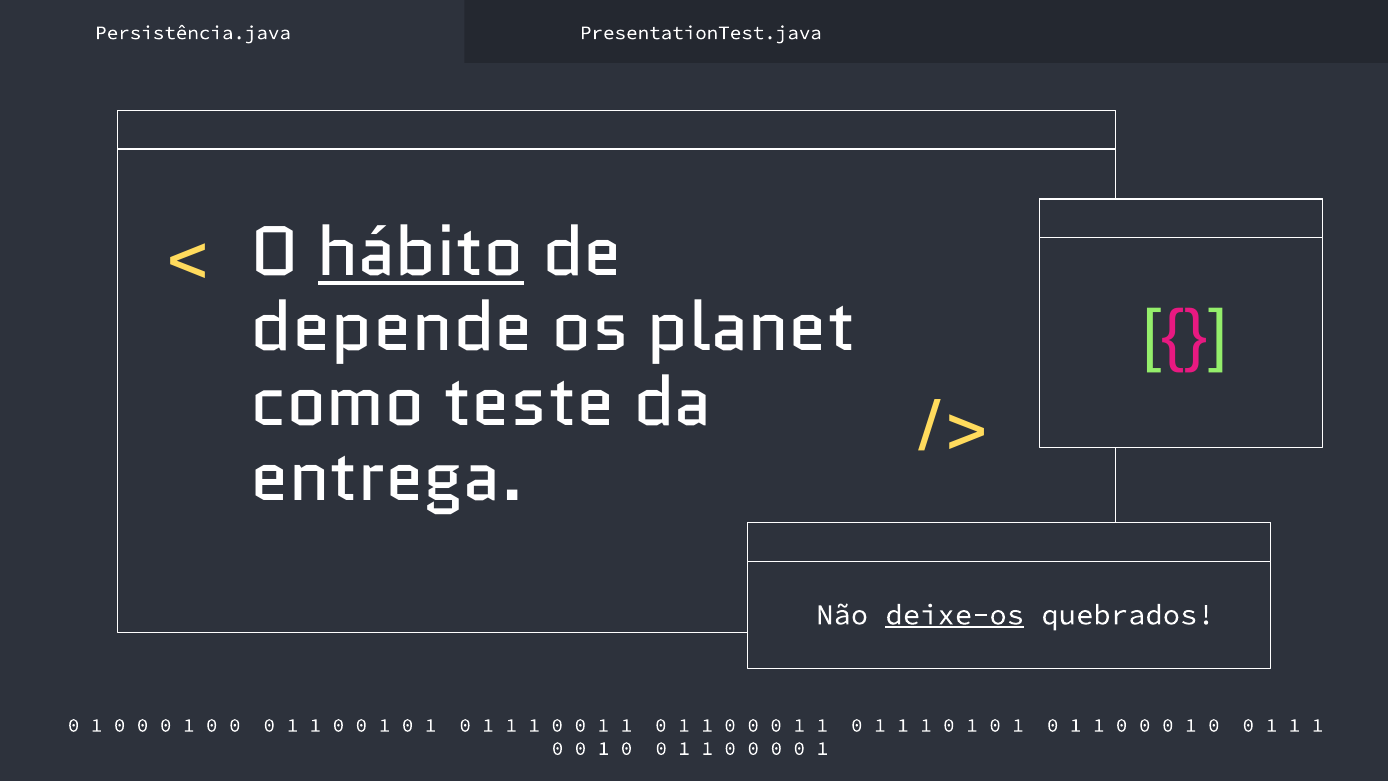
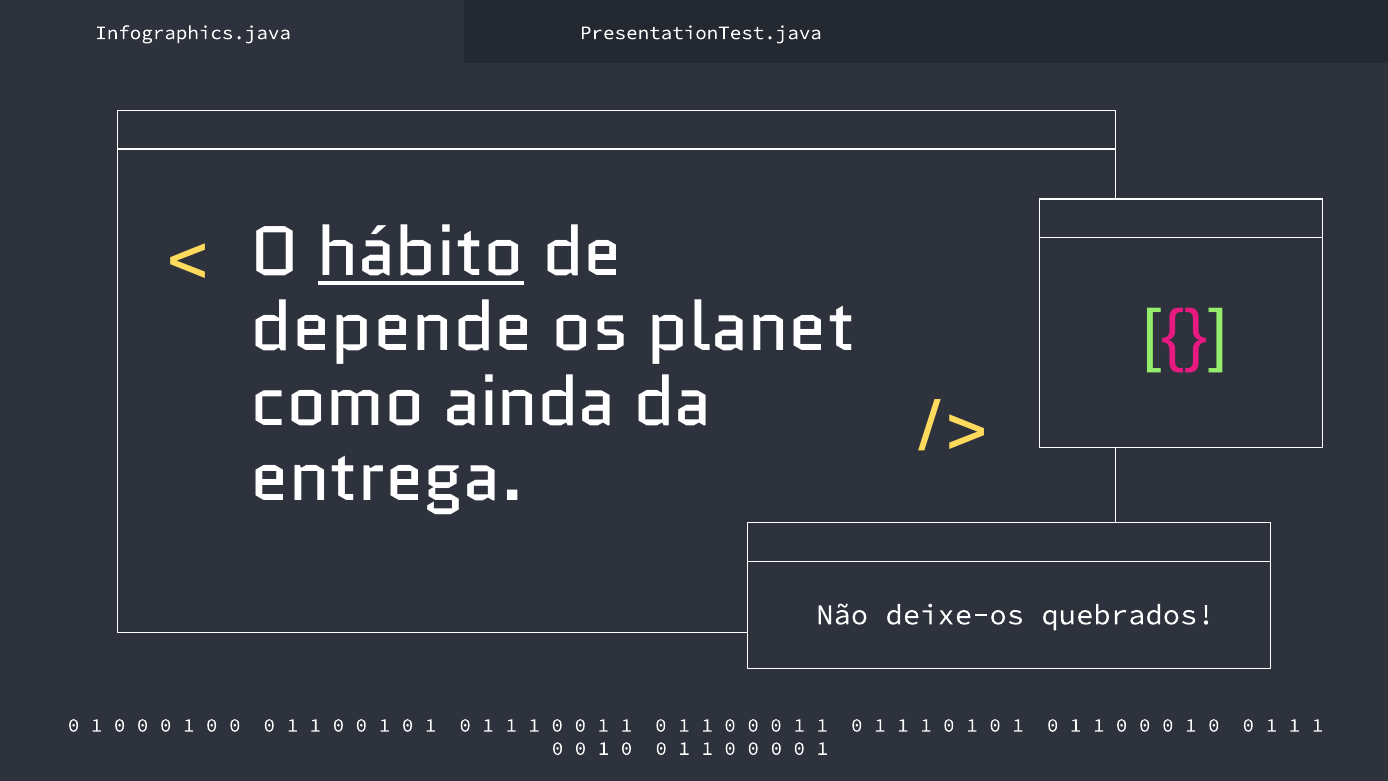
Persistência.java: Persistência.java -> Infographics.java
teste: teste -> ainda
deixe-os underline: present -> none
